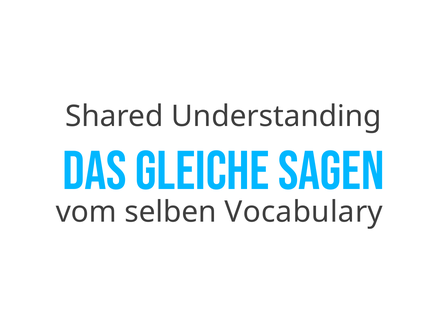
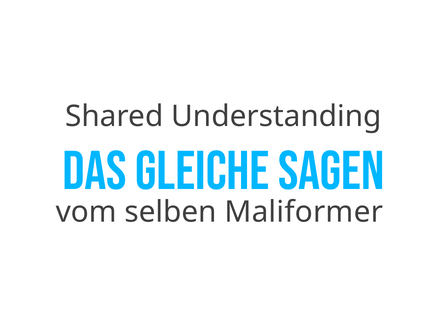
Vocabulary: Vocabulary -> Maliformer
